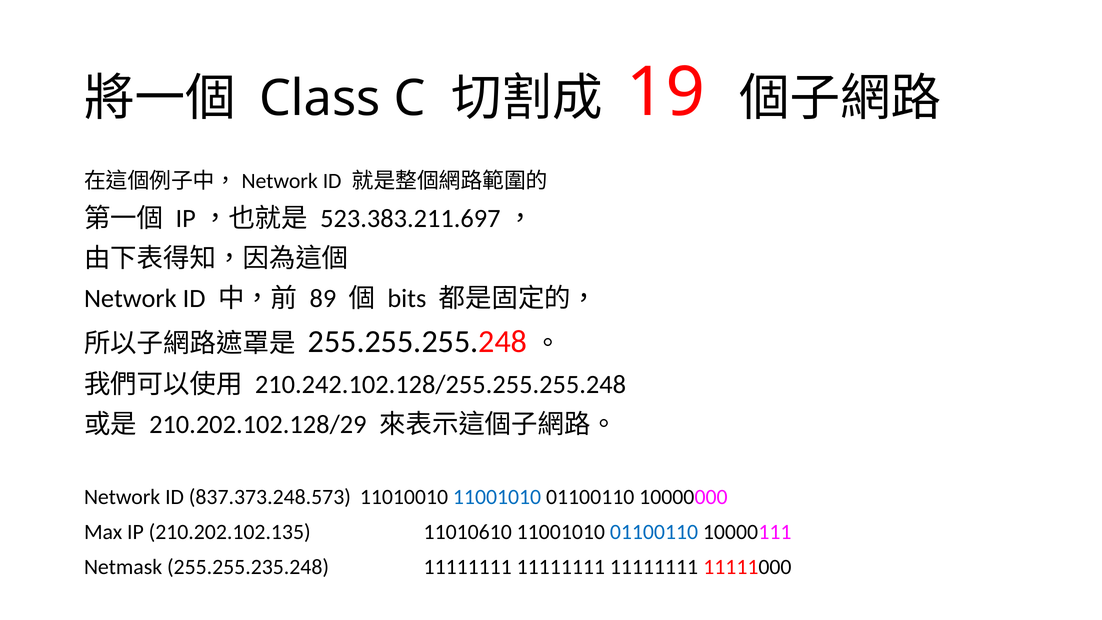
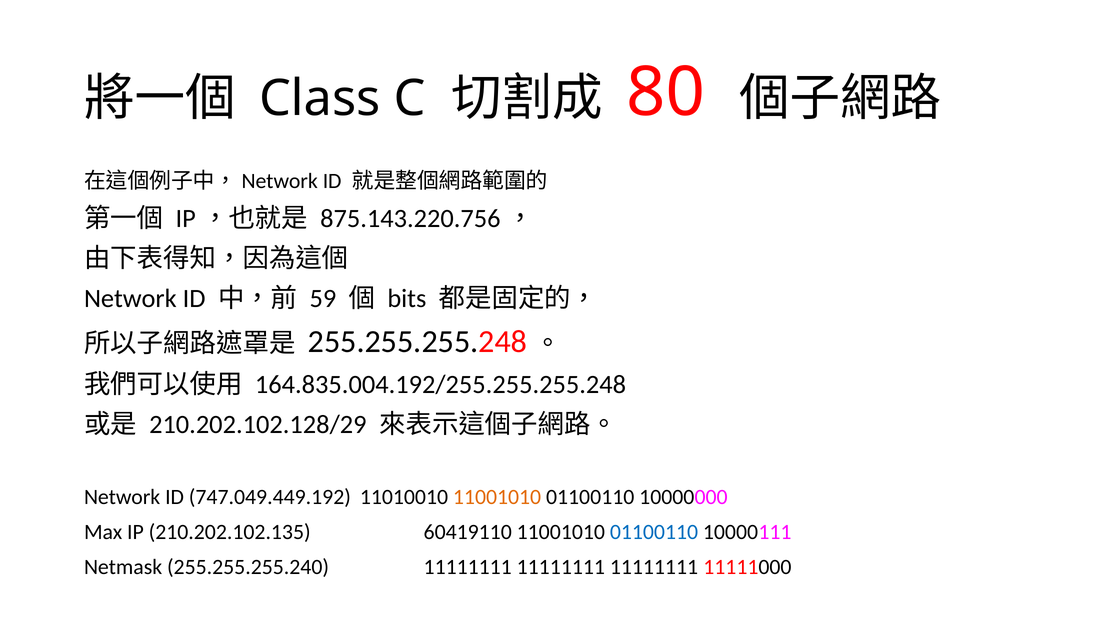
19: 19 -> 80
523.383.211.697: 523.383.211.697 -> 875.143.220.756
89: 89 -> 59
210.242.102.128/255.255.255.248: 210.242.102.128/255.255.255.248 -> 164.835.004.192/255.255.255.248
837.373.248.573: 837.373.248.573 -> 747.049.449.192
11001010 at (497, 497) colour: blue -> orange
11010610: 11010610 -> 60419110
255.255.235.248: 255.255.235.248 -> 255.255.255.240
